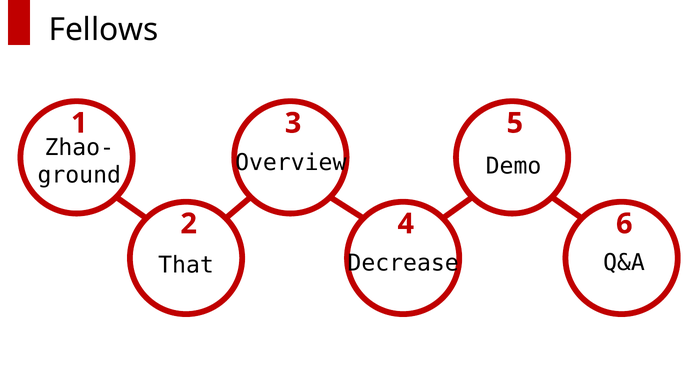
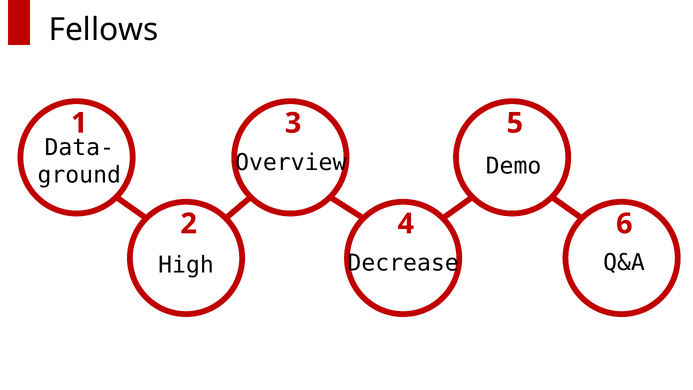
Zhao-: Zhao- -> Data-
That: That -> High
